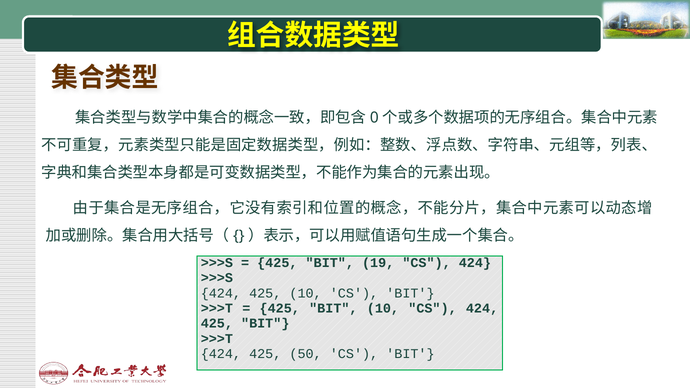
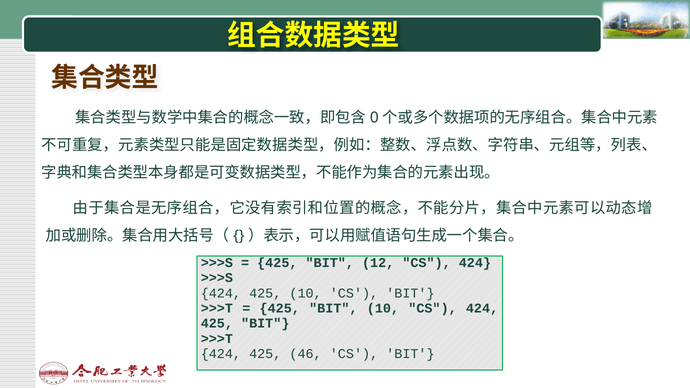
19: 19 -> 12
50: 50 -> 46
